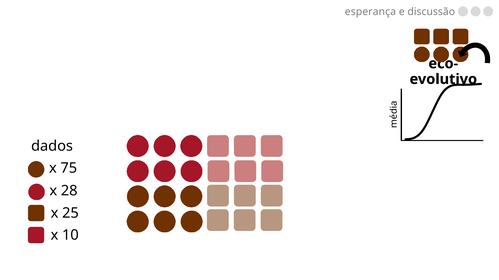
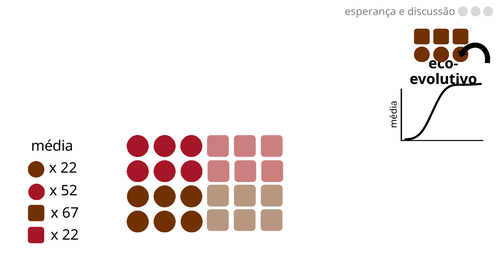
dados: dados -> média
75 at (69, 168): 75 -> 22
28: 28 -> 52
25: 25 -> 67
10 at (70, 236): 10 -> 22
